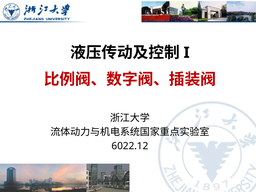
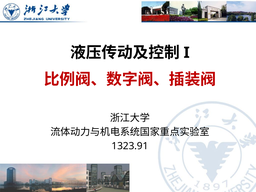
6022.12: 6022.12 -> 1323.91
